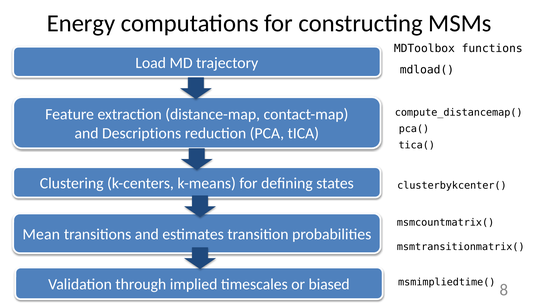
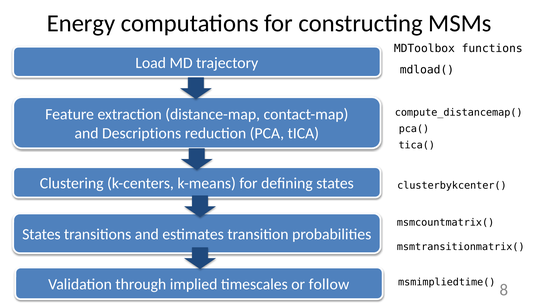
Mean at (41, 235): Mean -> States
biased: biased -> follow
